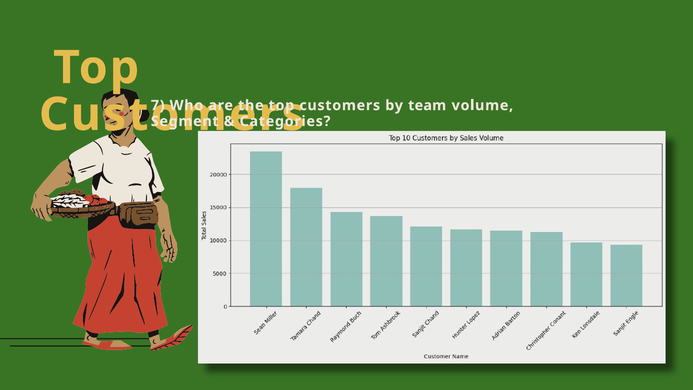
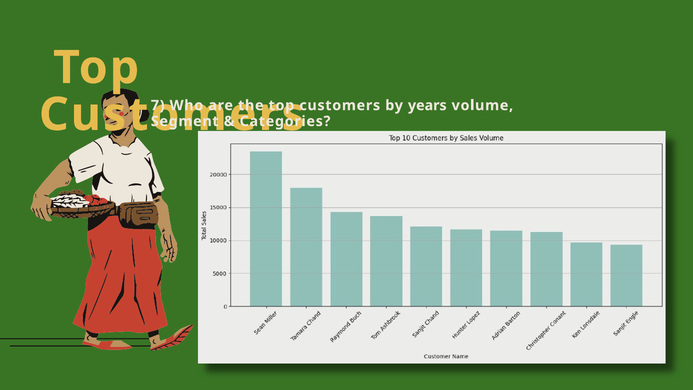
team: team -> years
